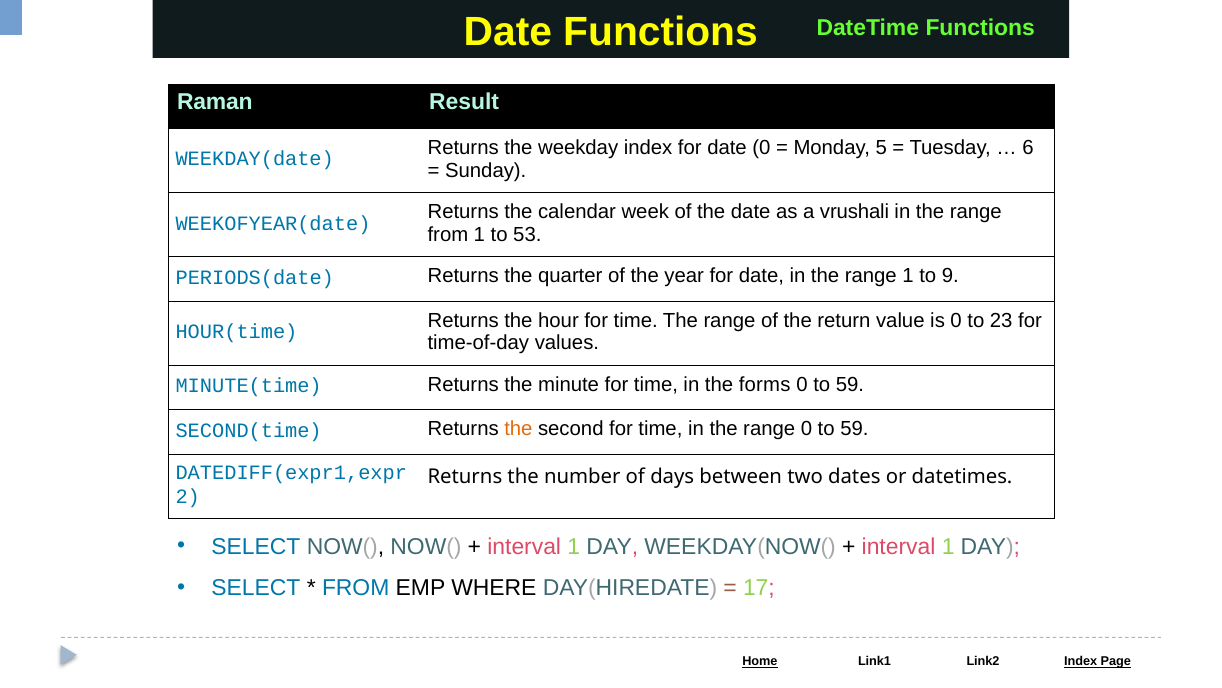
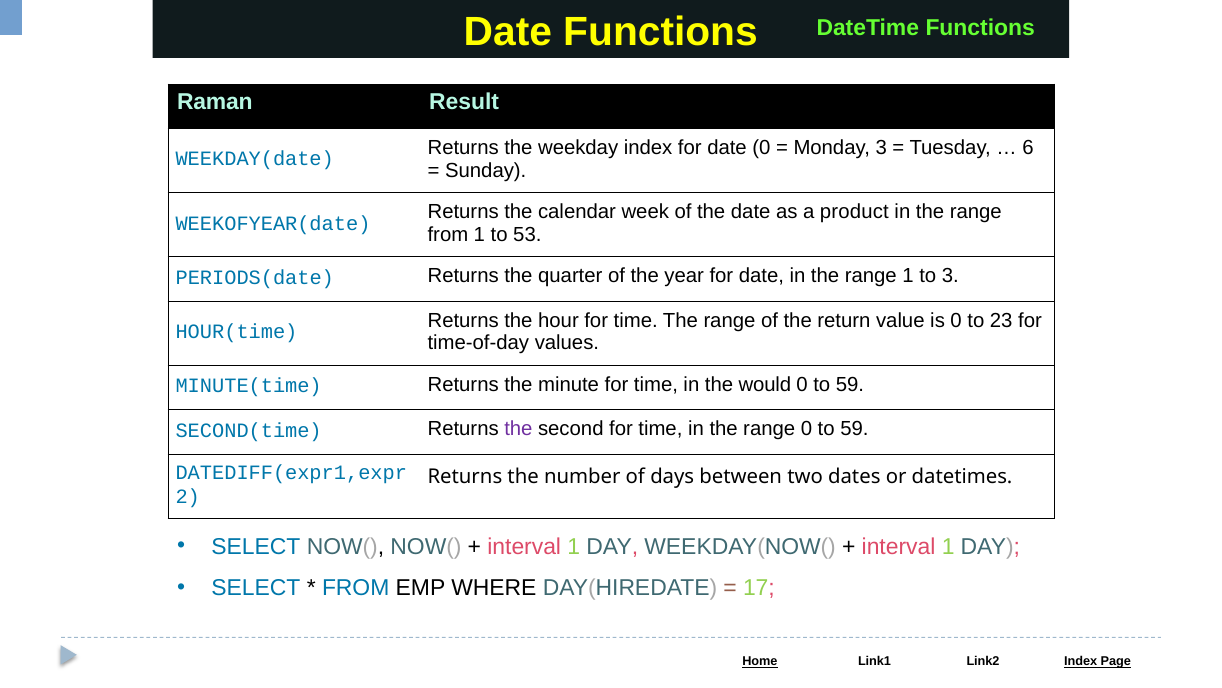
Monday 5: 5 -> 3
vrushali: vrushali -> product
to 9: 9 -> 3
forms: forms -> would
the at (518, 429) colour: orange -> purple
